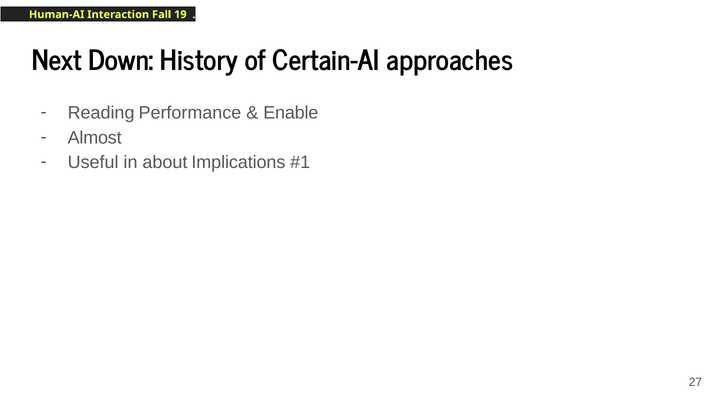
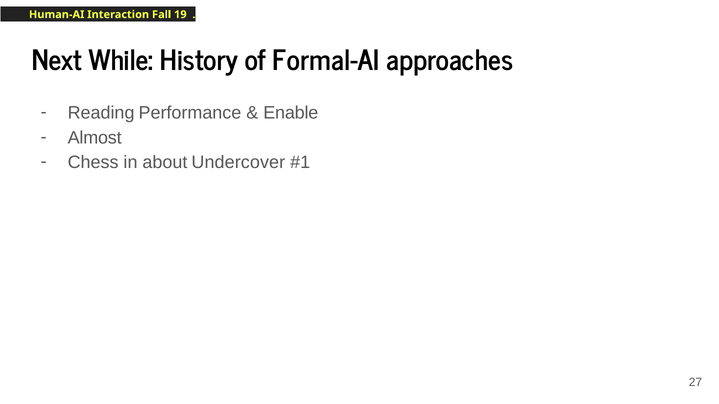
Down: Down -> While
Certain-AI: Certain-AI -> Formal-AI
Useful: Useful -> Chess
Implications: Implications -> Undercover
